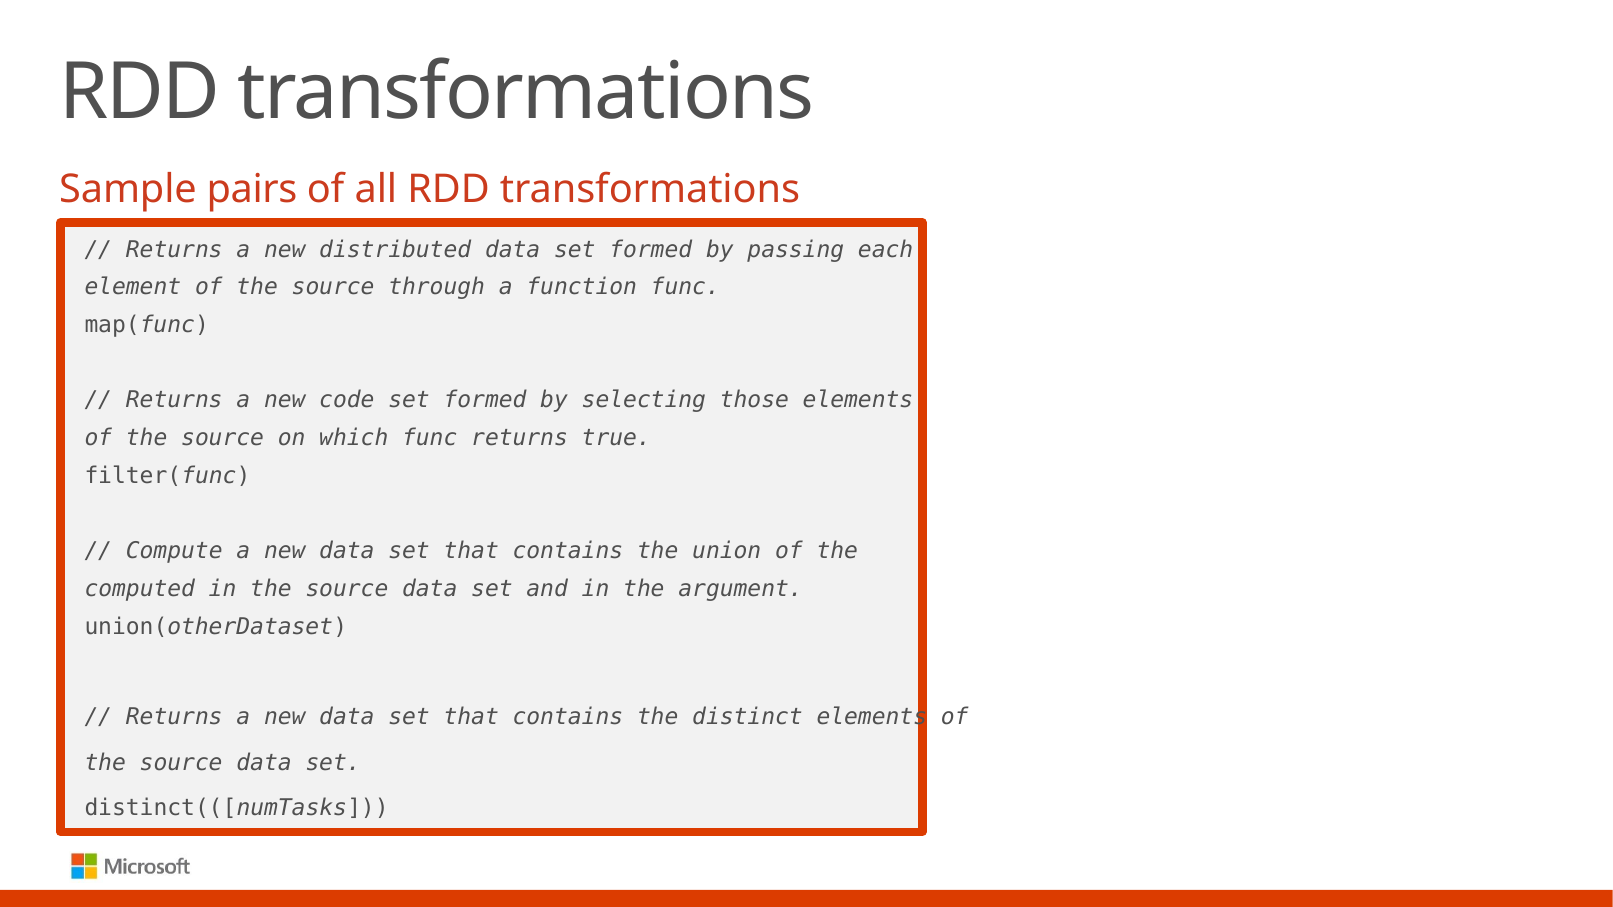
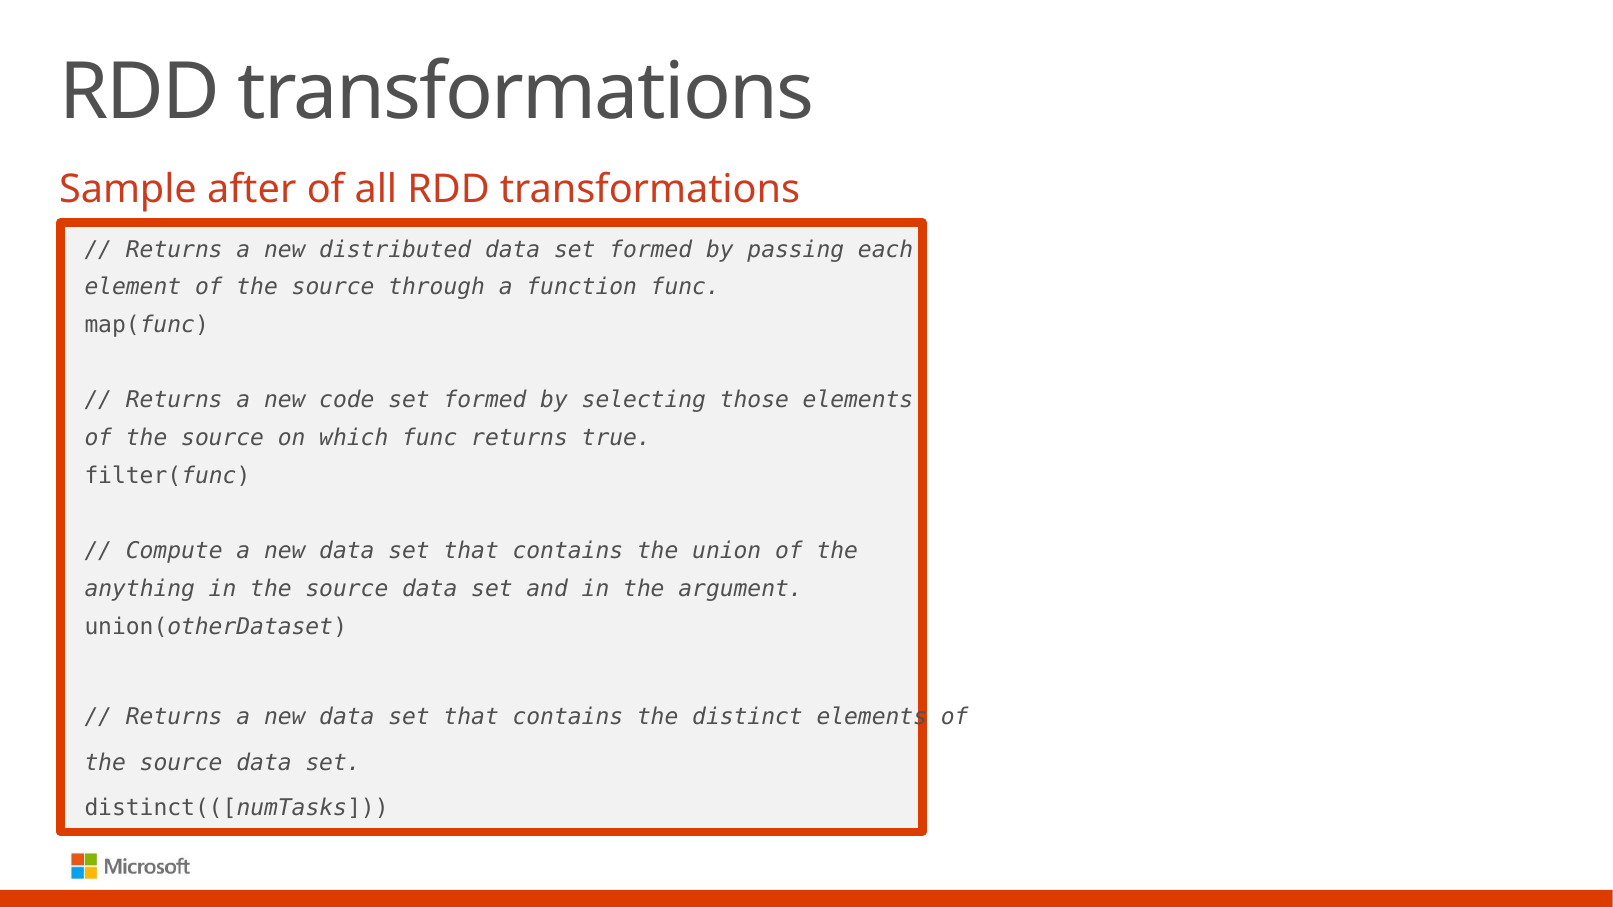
pairs: pairs -> after
computed: computed -> anything
